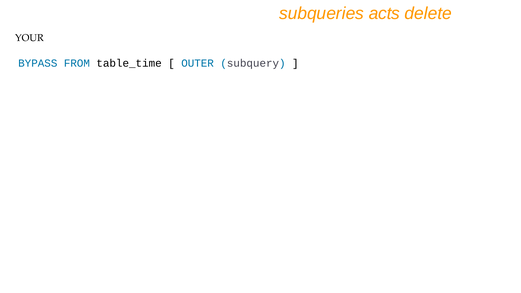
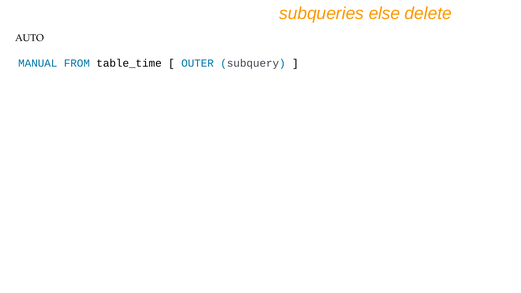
acts: acts -> else
YOUR: YOUR -> AUTO
BYPASS: BYPASS -> MANUAL
